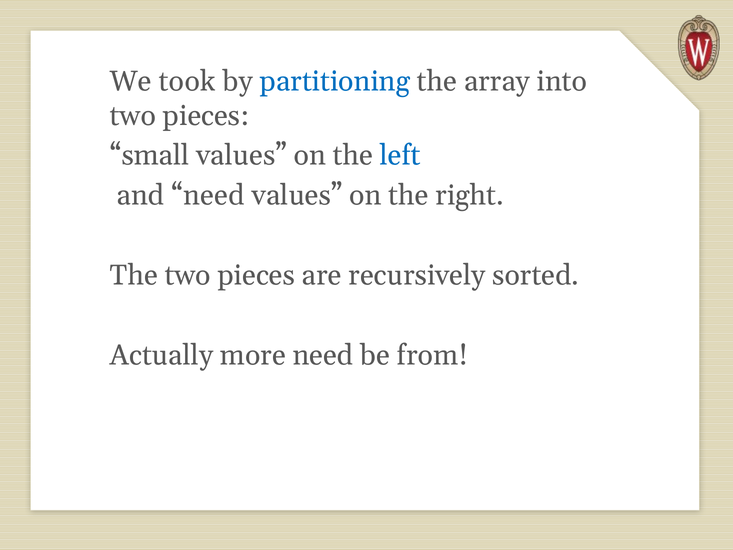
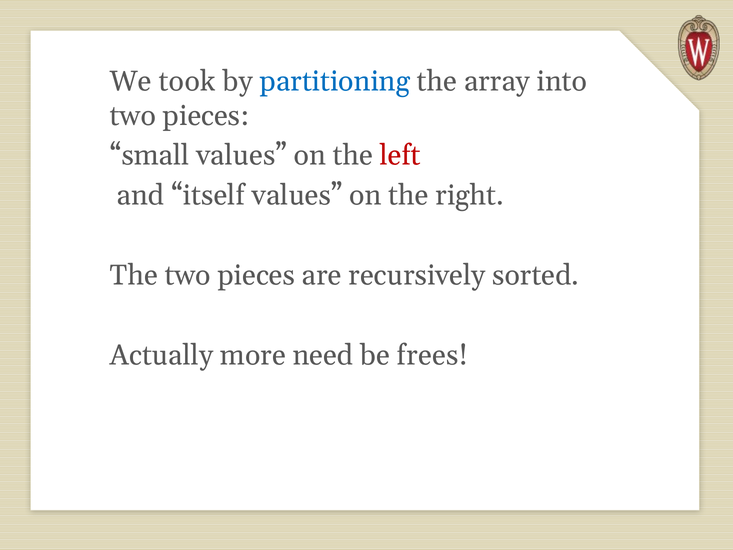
left colour: blue -> red
and need: need -> itself
from: from -> frees
